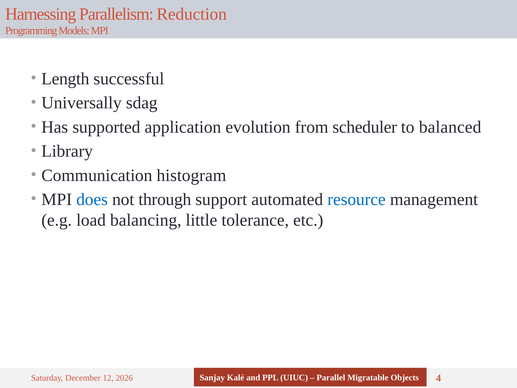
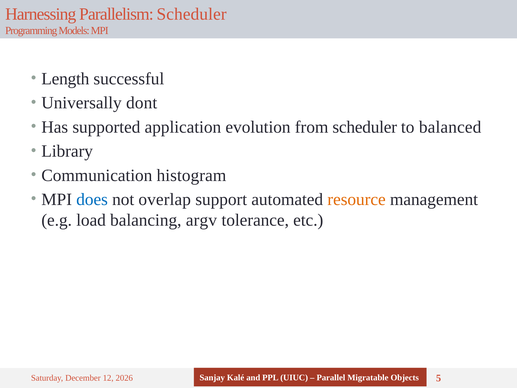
Parallelism Reduction: Reduction -> Scheduler
sdag: sdag -> dont
through: through -> overlap
resource colour: blue -> orange
little: little -> argv
4: 4 -> 5
